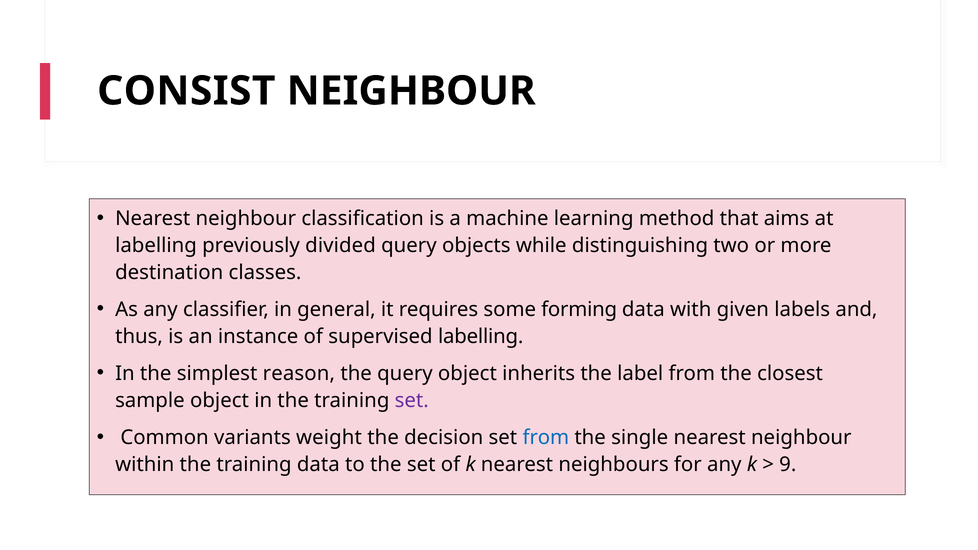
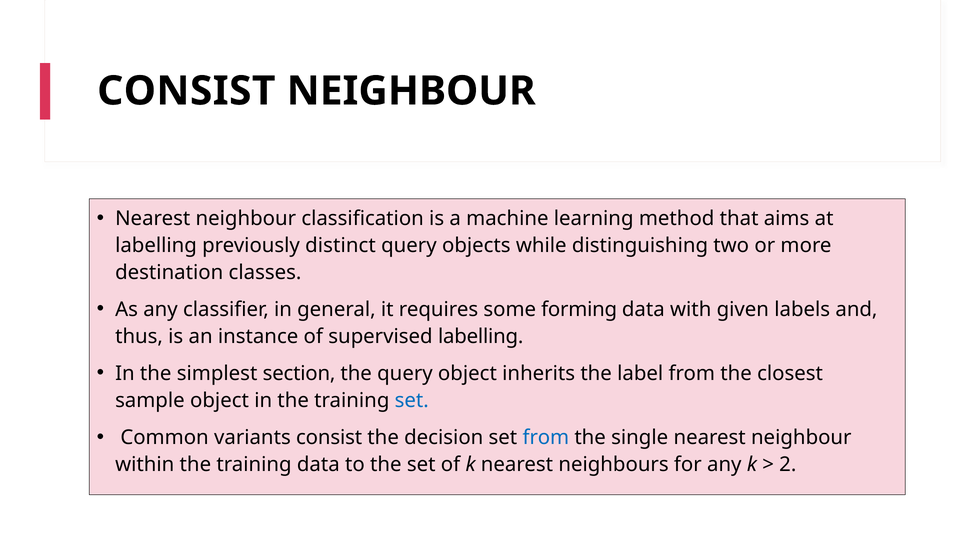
divided: divided -> distinct
reason: reason -> section
set at (412, 400) colour: purple -> blue
variants weight: weight -> consist
9: 9 -> 2
